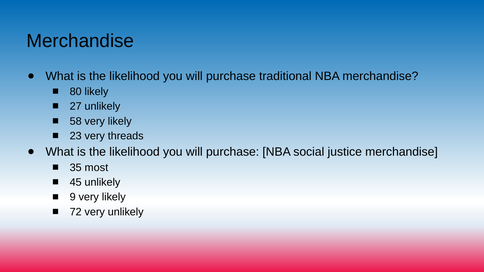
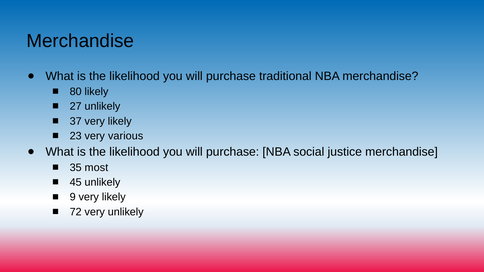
58: 58 -> 37
threads: threads -> various
